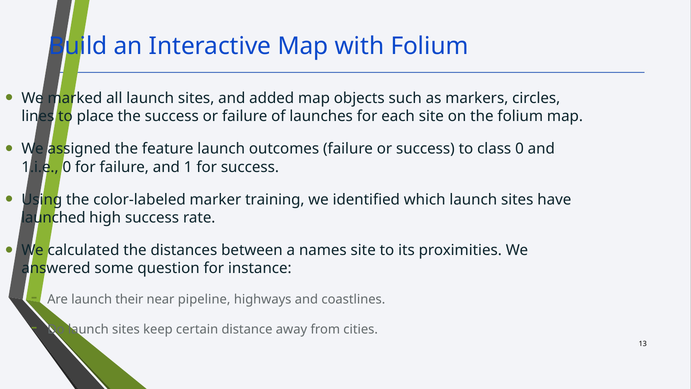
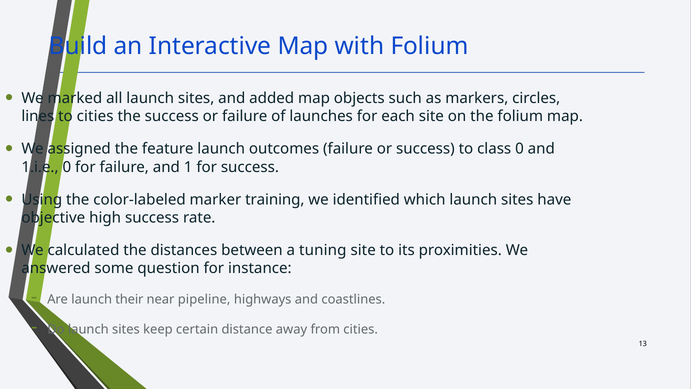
to place: place -> cities
launched: launched -> objective
names: names -> tuning
